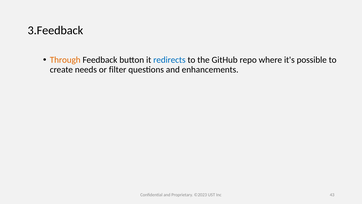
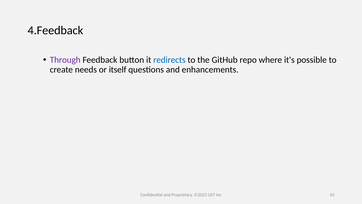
3.Feedback: 3.Feedback -> 4.Feedback
Through colour: orange -> purple
filter: filter -> itself
